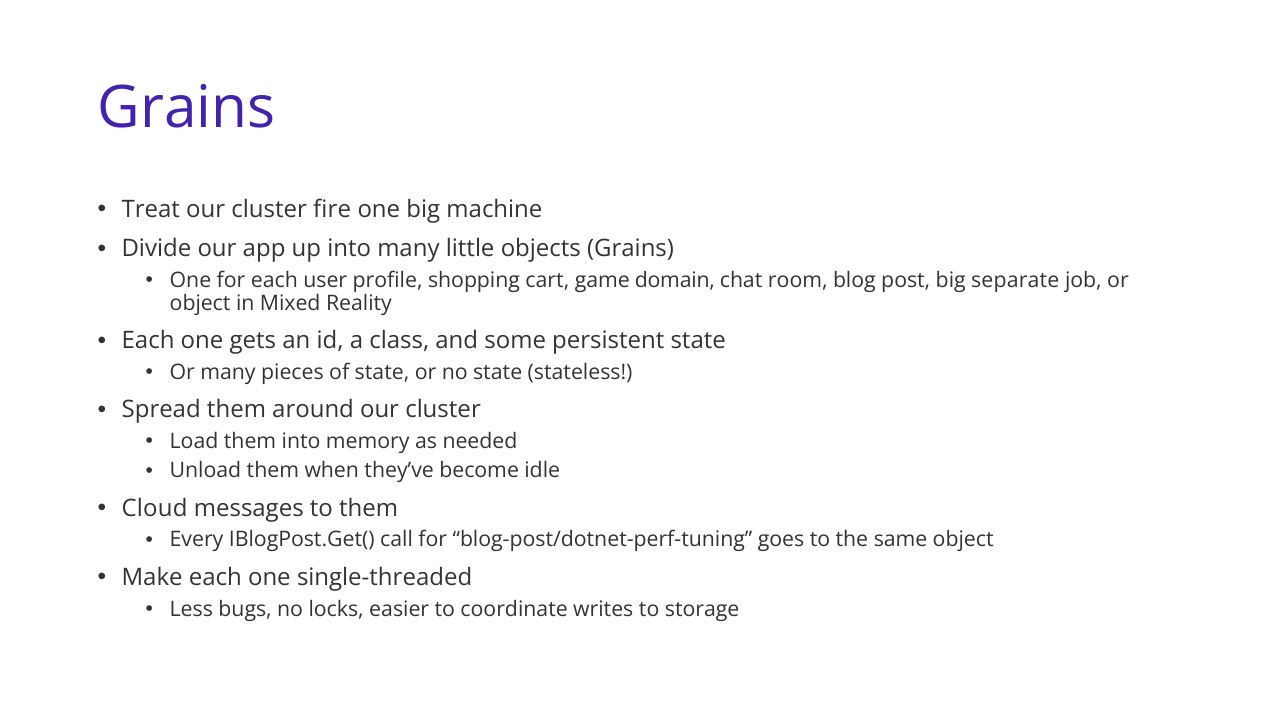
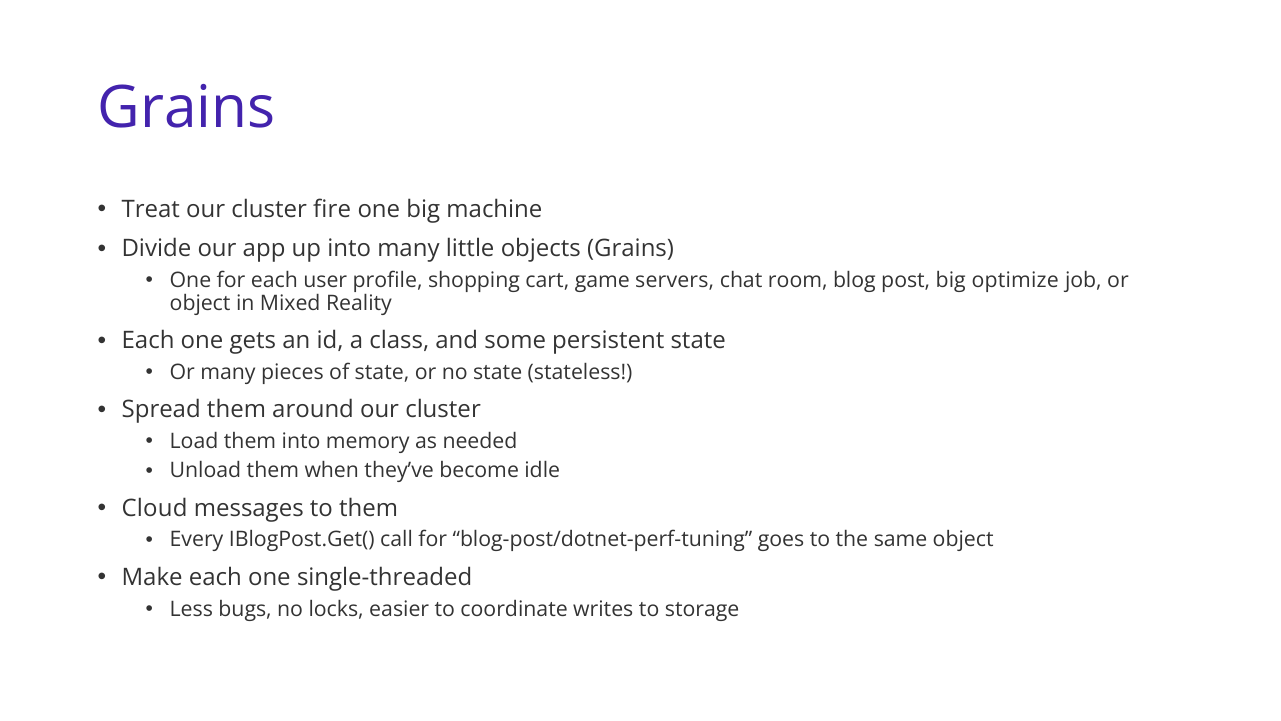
domain: domain -> servers
separate: separate -> optimize
